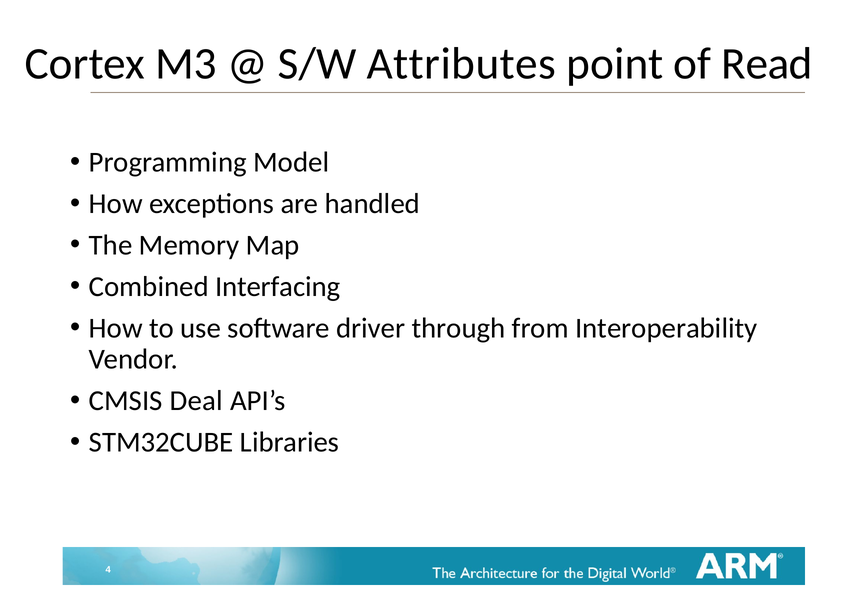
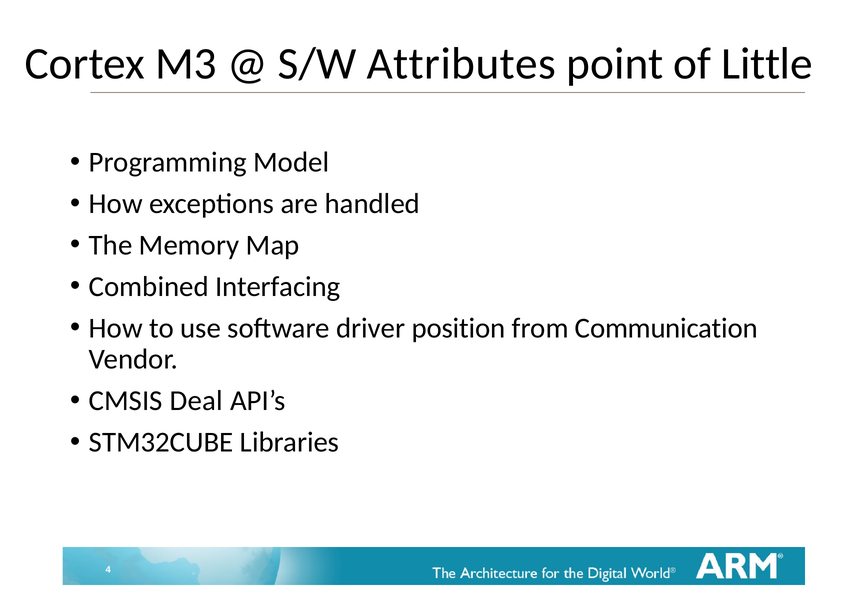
Read: Read -> Little
through: through -> position
Interoperability: Interoperability -> Communication
